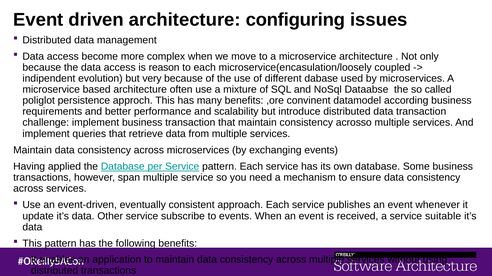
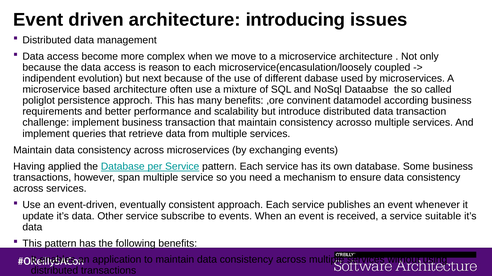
configuring: configuring -> introducing
very: very -> next
